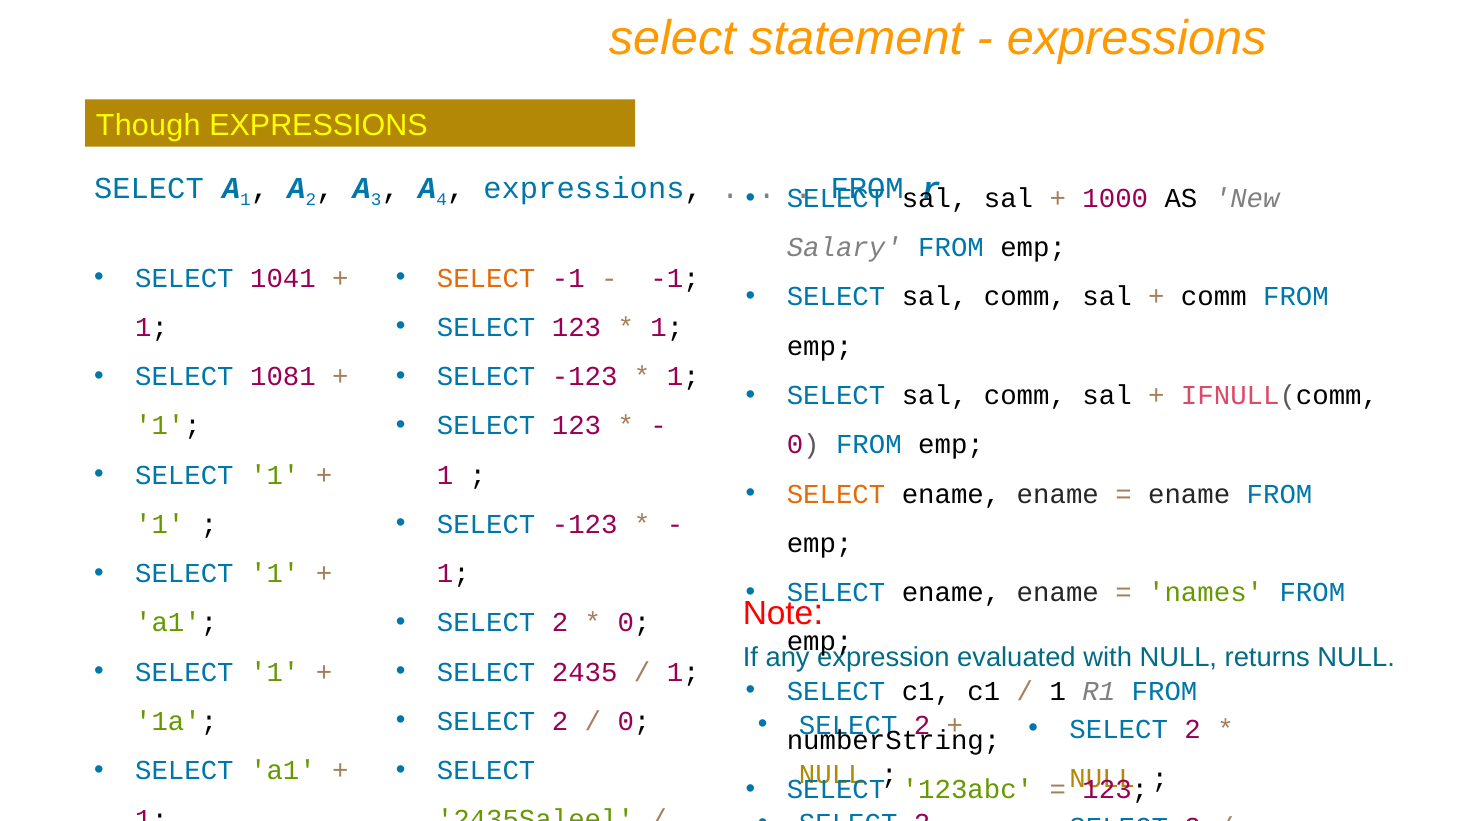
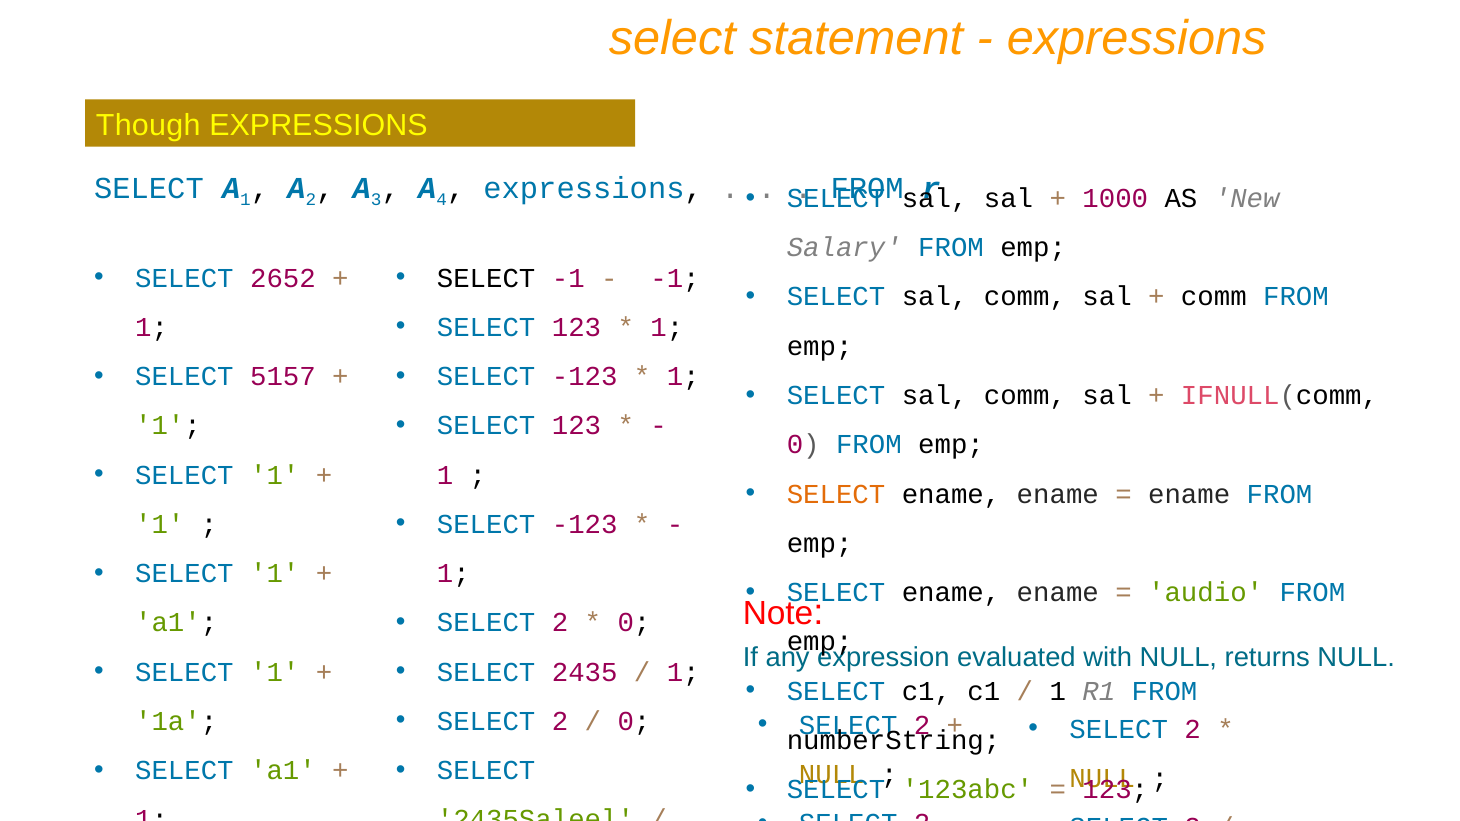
1041: 1041 -> 2652
SELECT at (486, 278) colour: orange -> black
1081: 1081 -> 5157
names: names -> audio
